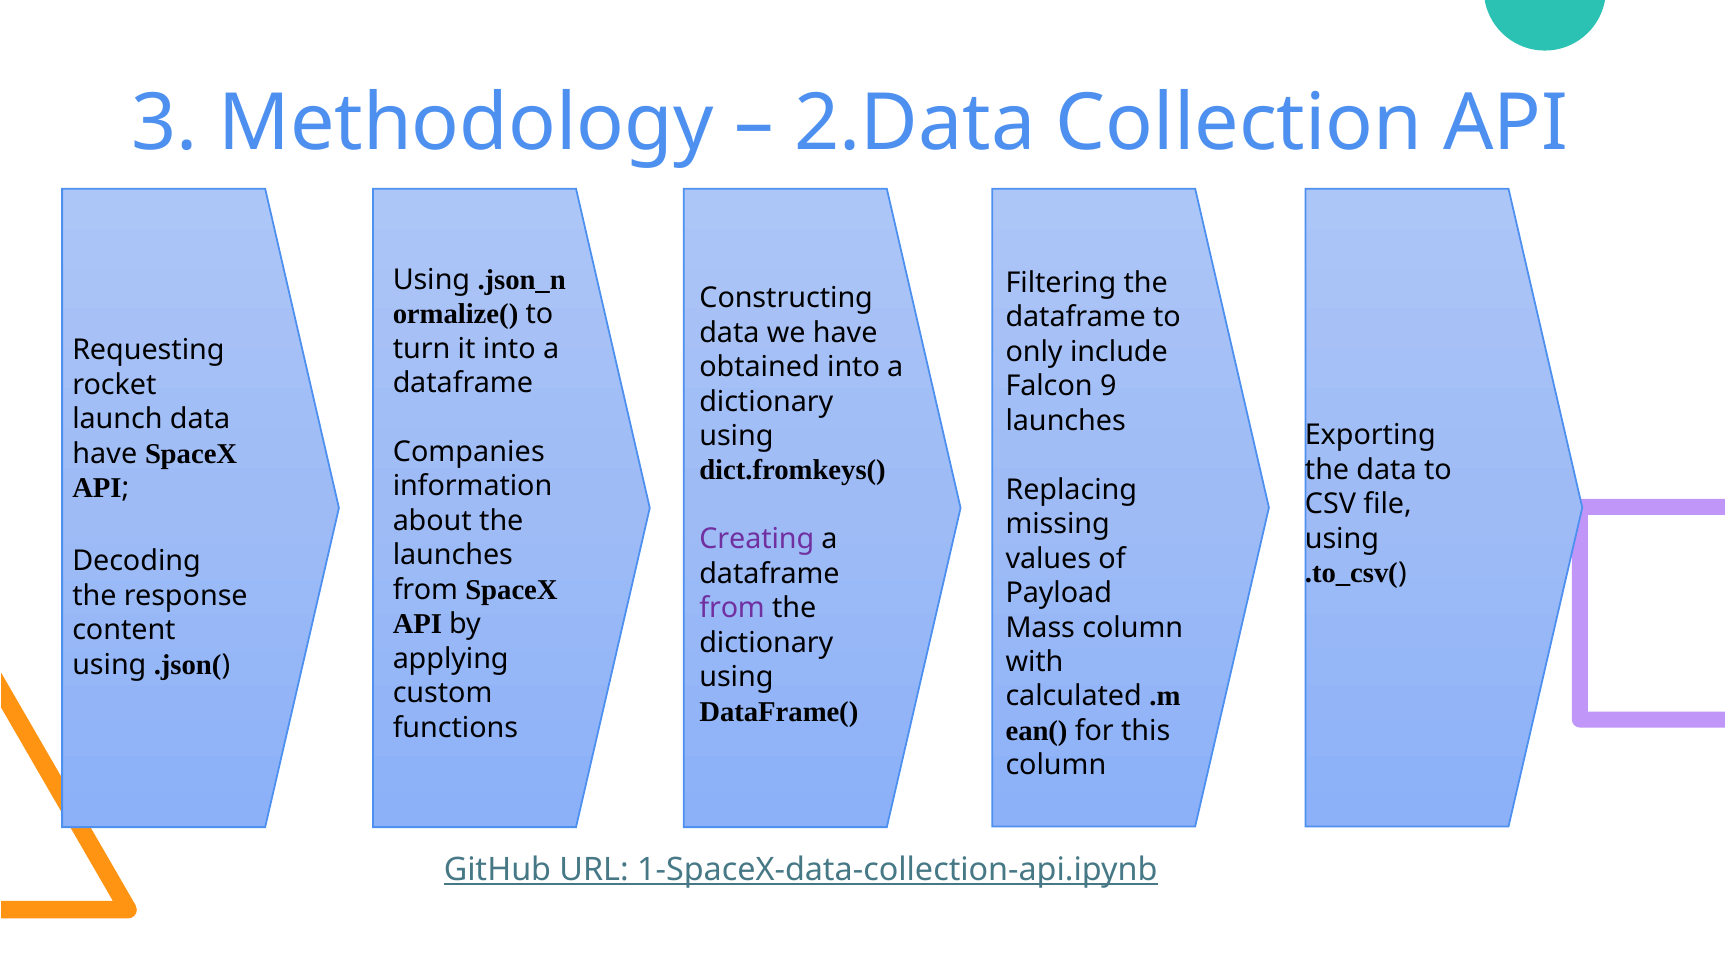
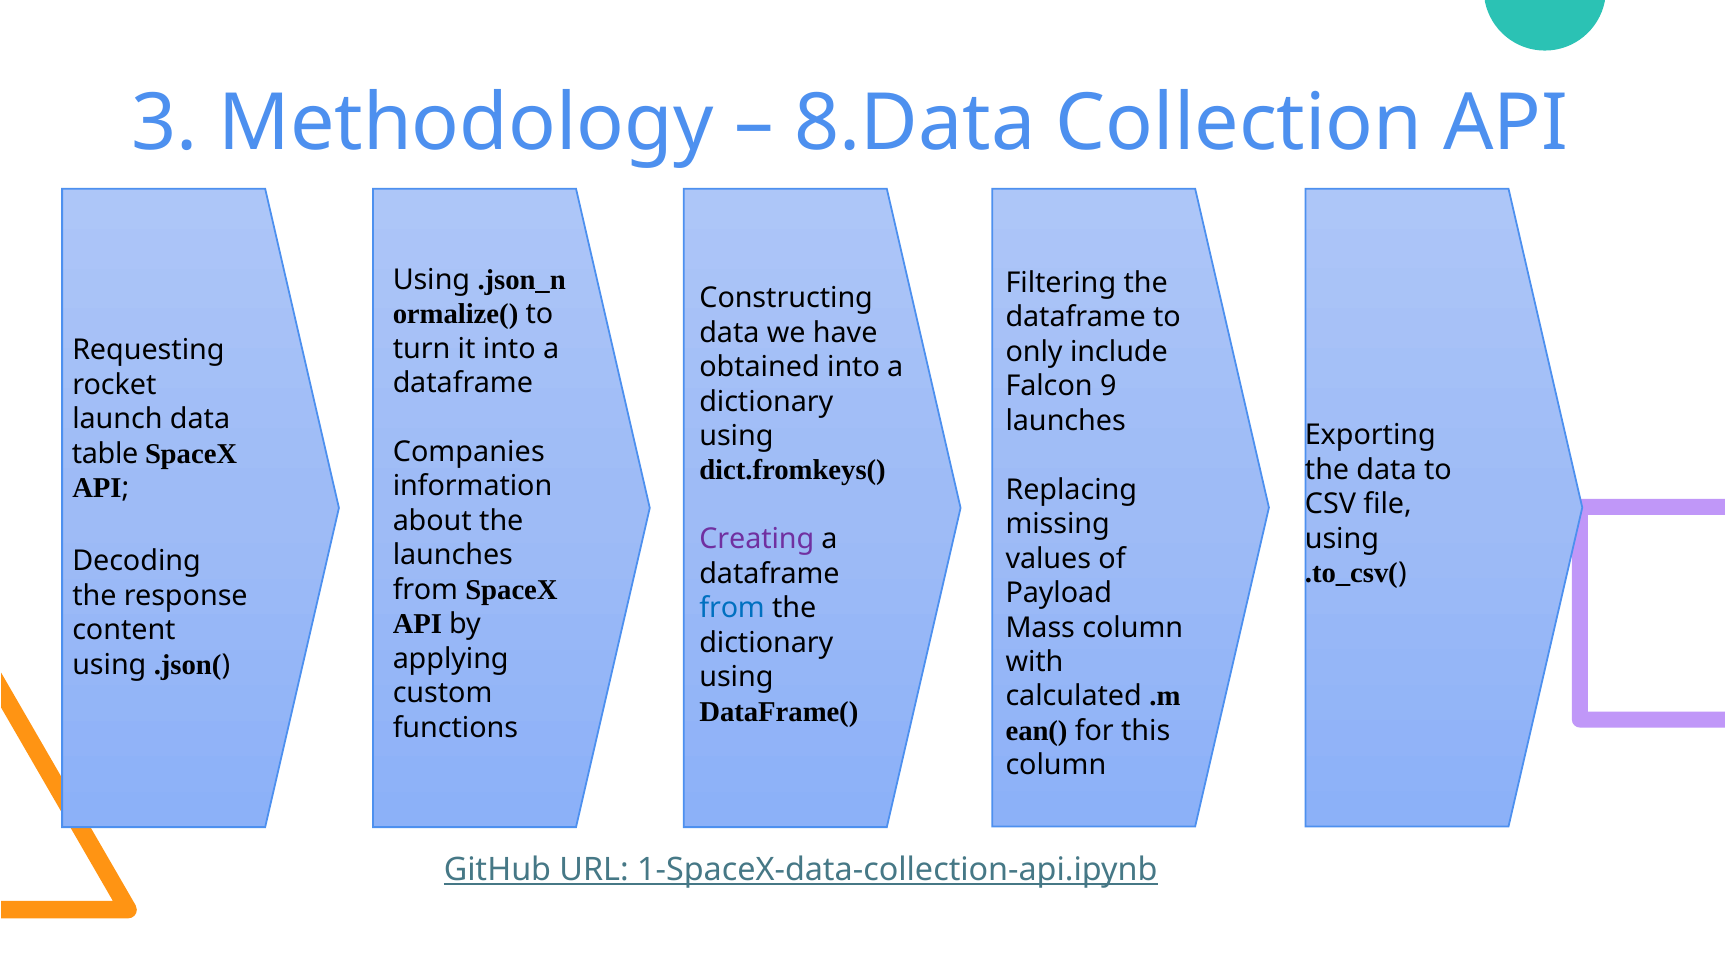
2.Data: 2.Data -> 8.Data
have at (105, 454): have -> table
from at (732, 609) colour: purple -> blue
